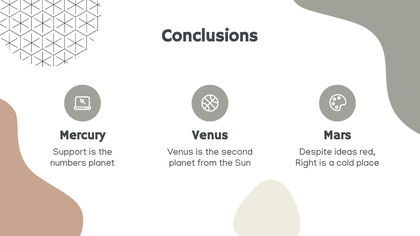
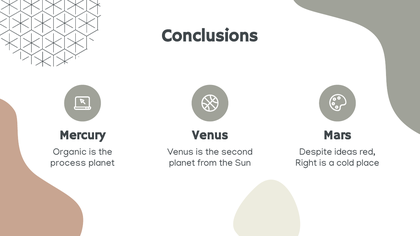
Support: Support -> Organic
numbers: numbers -> process
